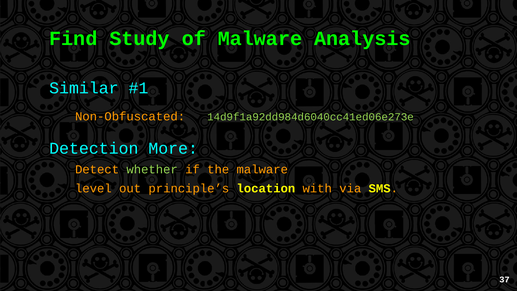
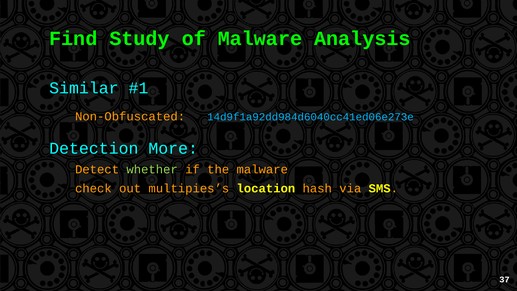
14d9f1a92dd984d6040cc41ed06e273e colour: light green -> light blue
level: level -> check
principle’s: principle’s -> multipies’s
with: with -> hash
